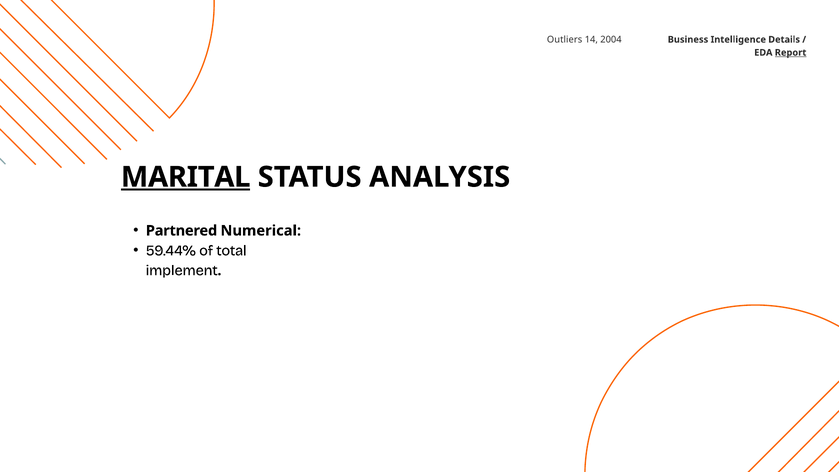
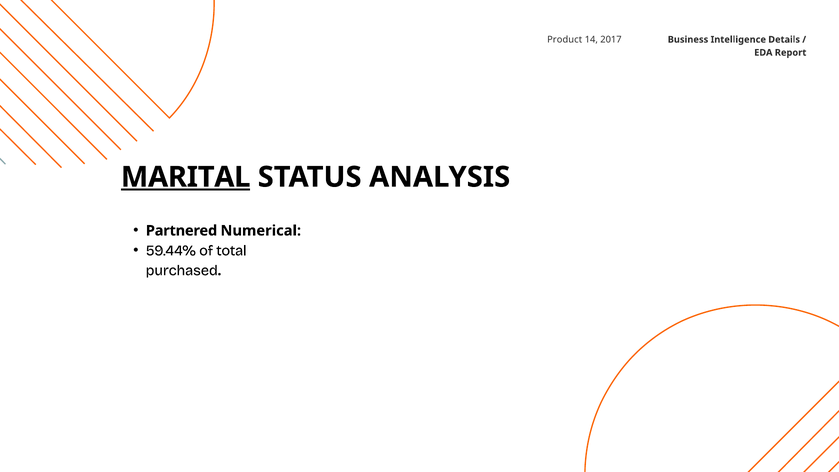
Outliers: Outliers -> Product
2004: 2004 -> 2017
Report underline: present -> none
implement: implement -> purchased
